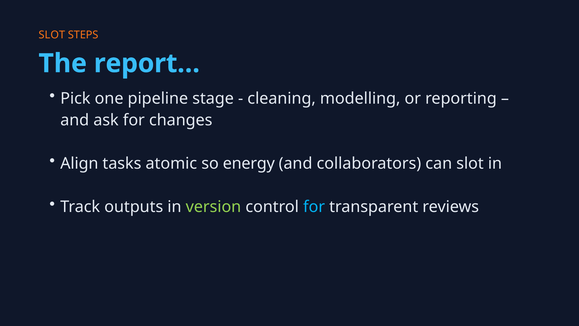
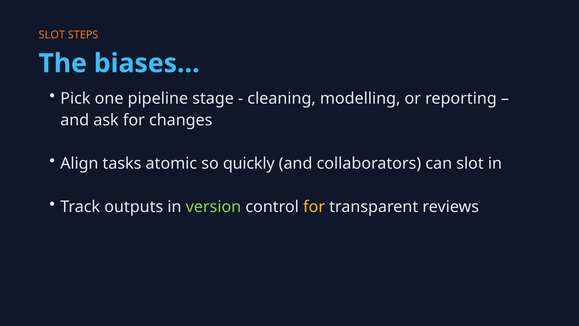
report…: report… -> biases…
energy: energy -> quickly
for at (314, 207) colour: light blue -> yellow
